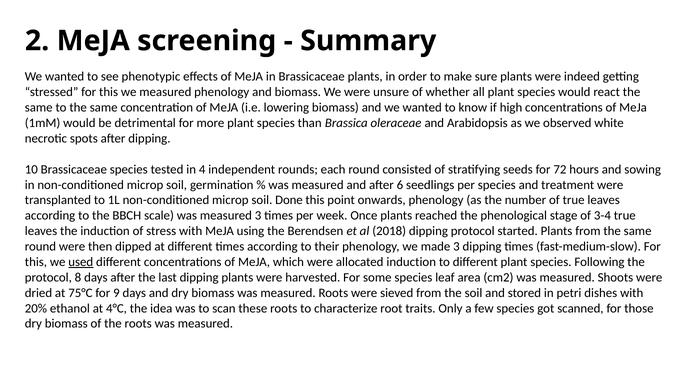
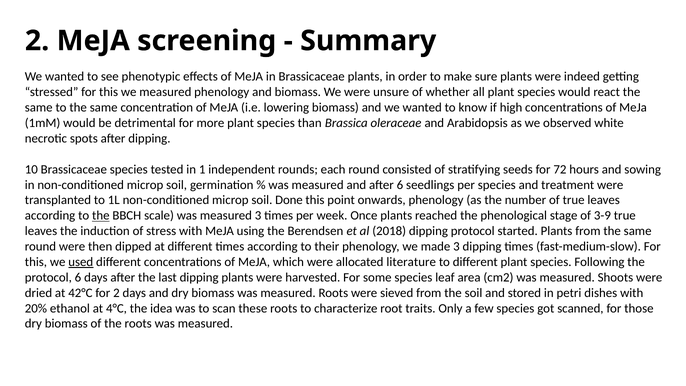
4: 4 -> 1
the at (101, 216) underline: none -> present
3-4: 3-4 -> 3-9
allocated induction: induction -> literature
protocol 8: 8 -> 6
75°C: 75°C -> 42°C
for 9: 9 -> 2
